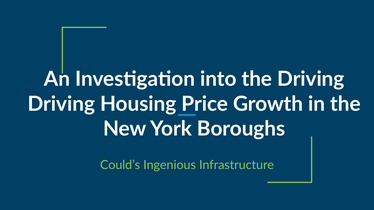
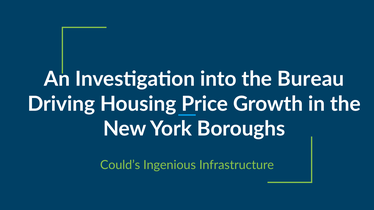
the Driving: Driving -> Bureau
